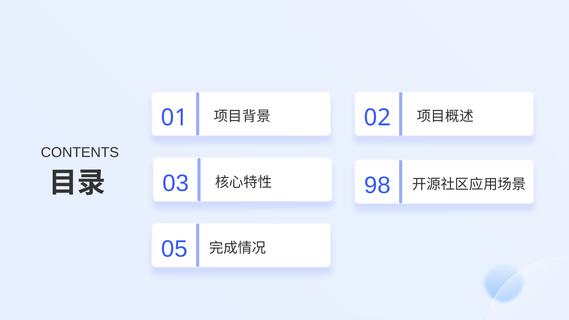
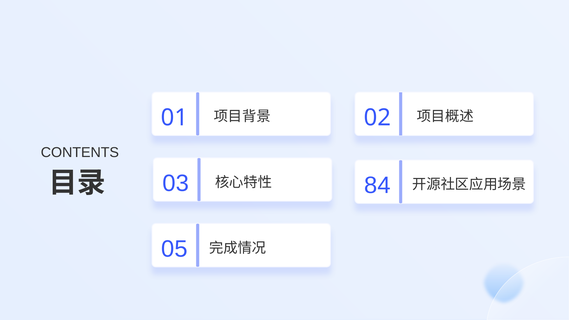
98: 98 -> 84
